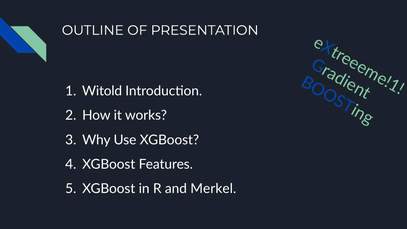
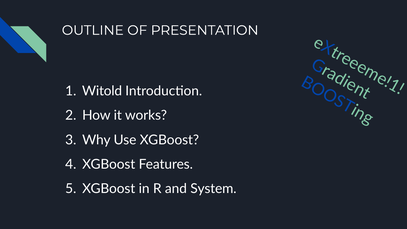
Merkel: Merkel -> System
